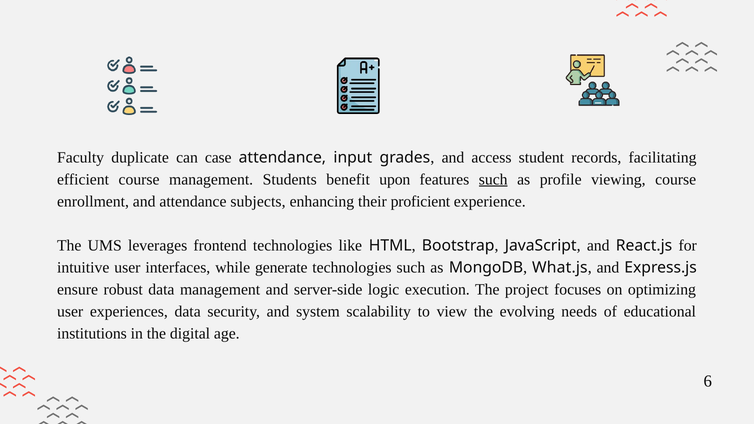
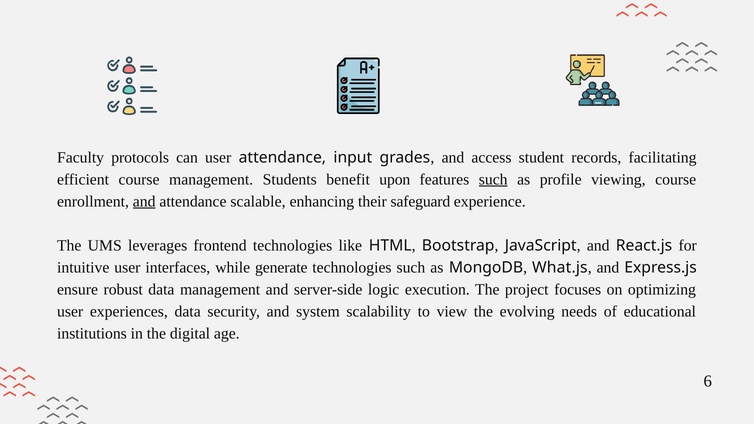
duplicate: duplicate -> protocols
can case: case -> user
and at (144, 201) underline: none -> present
subjects: subjects -> scalable
proficient: proficient -> safeguard
